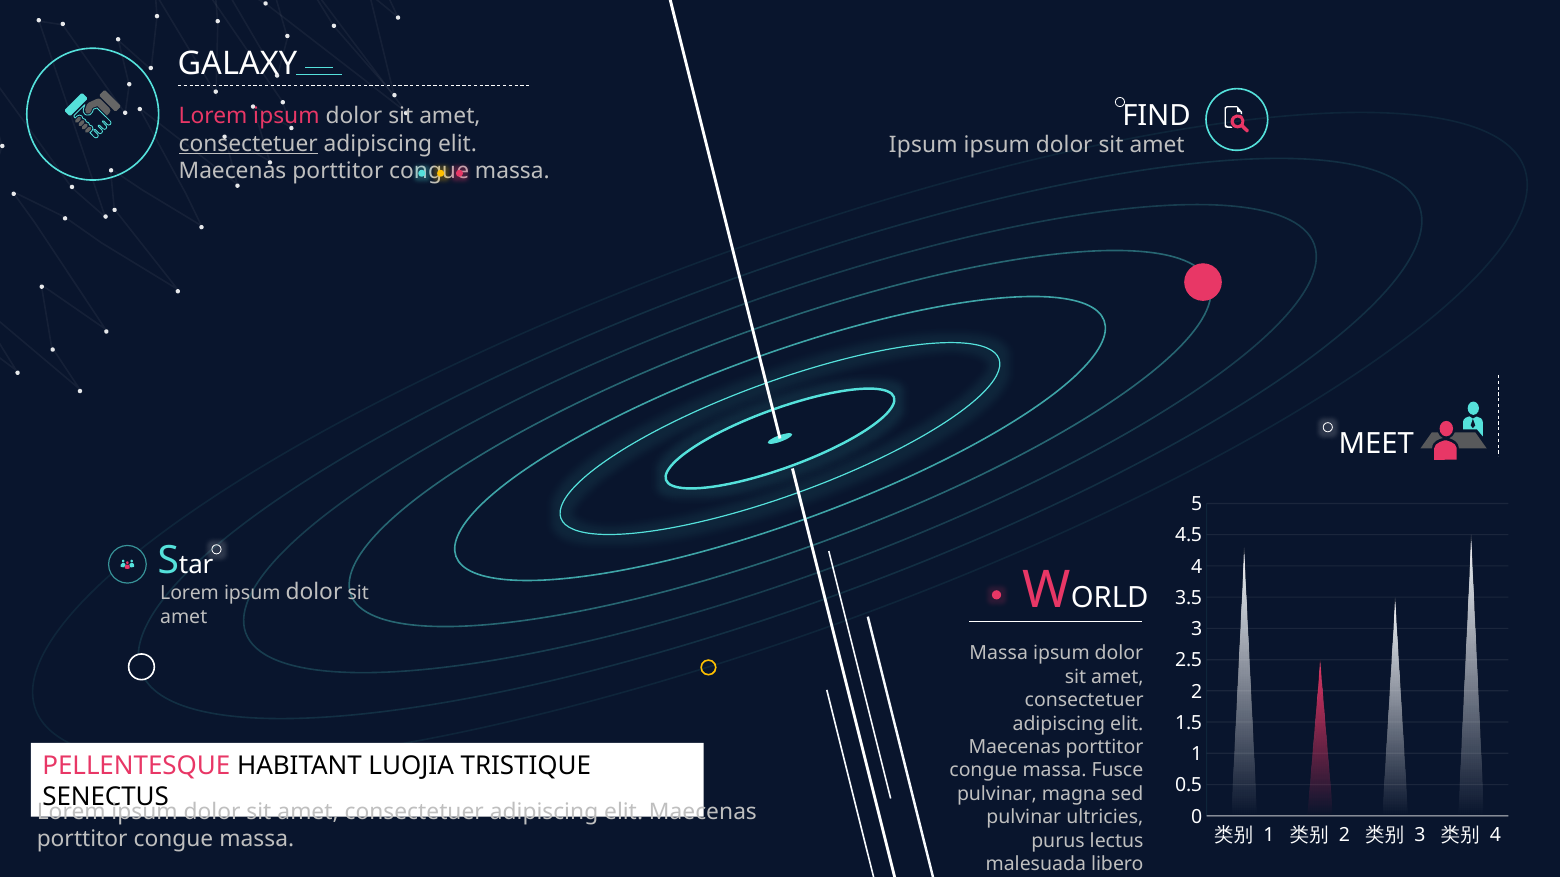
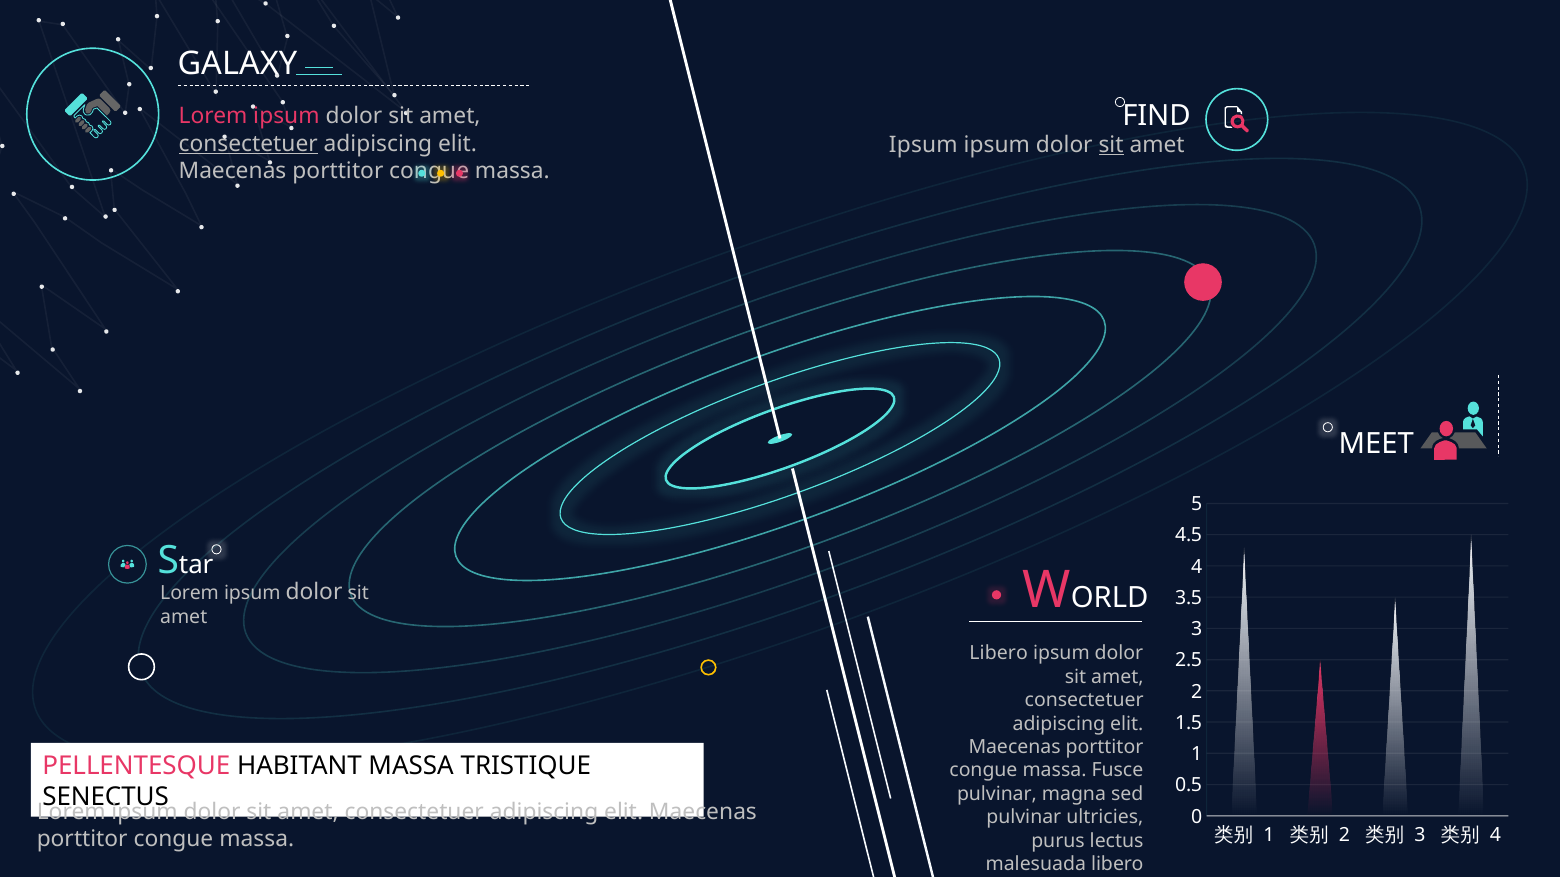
sit at (1111, 145) underline: none -> present
Massa at (999, 654): Massa -> Libero
HABITANT LUOJIA: LUOJIA -> MASSA
